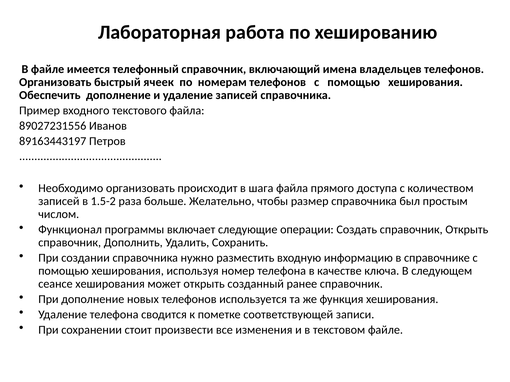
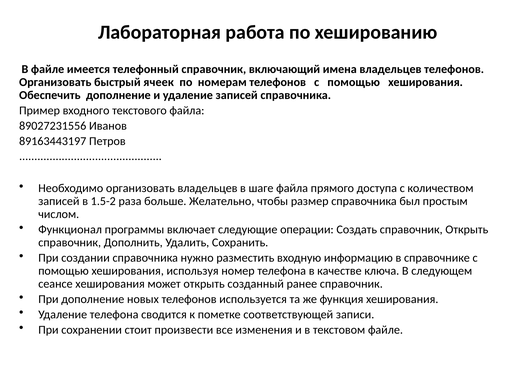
организовать происходит: происходит -> владельцев
шага: шага -> шаге
